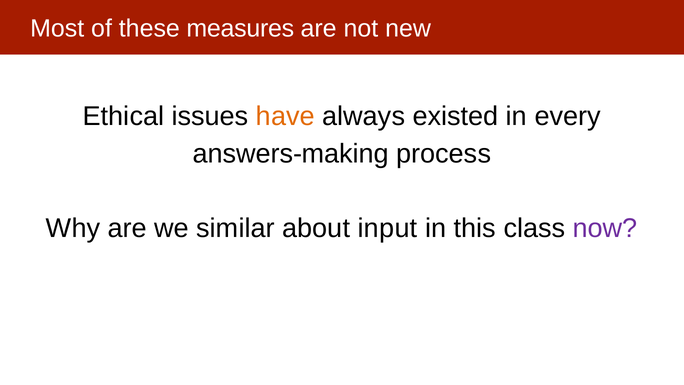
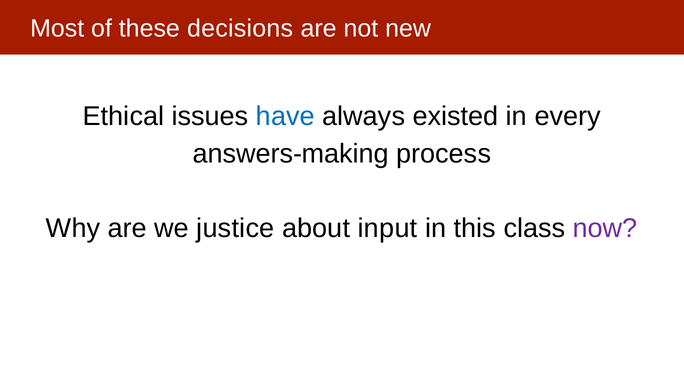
measures: measures -> decisions
have colour: orange -> blue
similar: similar -> justice
